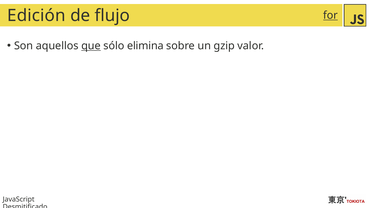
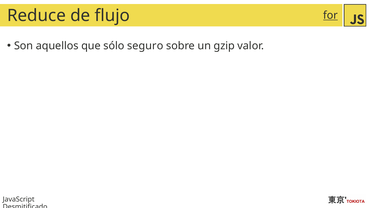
Edición: Edición -> Reduce
que underline: present -> none
elimina: elimina -> seguro
